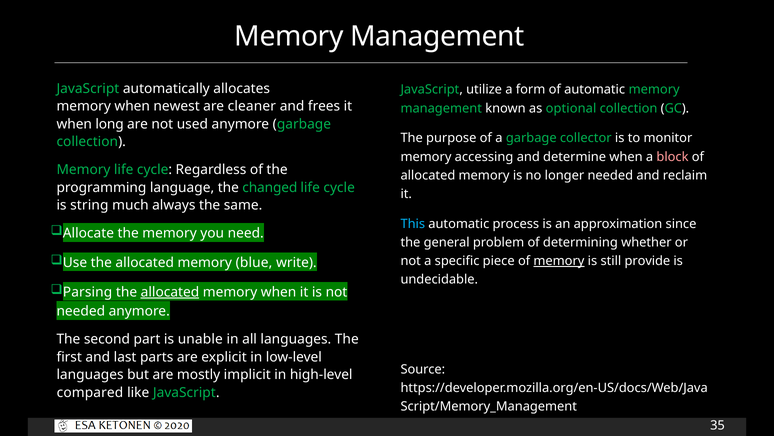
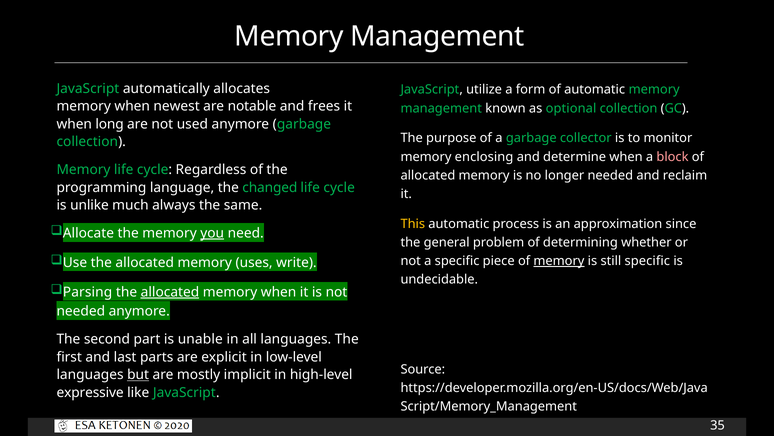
cleaner: cleaner -> notable
accessing: accessing -> enclosing
string: string -> unlike
This colour: light blue -> yellow
you underline: none -> present
blue: blue -> uses
still provide: provide -> specific
but underline: none -> present
compared: compared -> expressive
